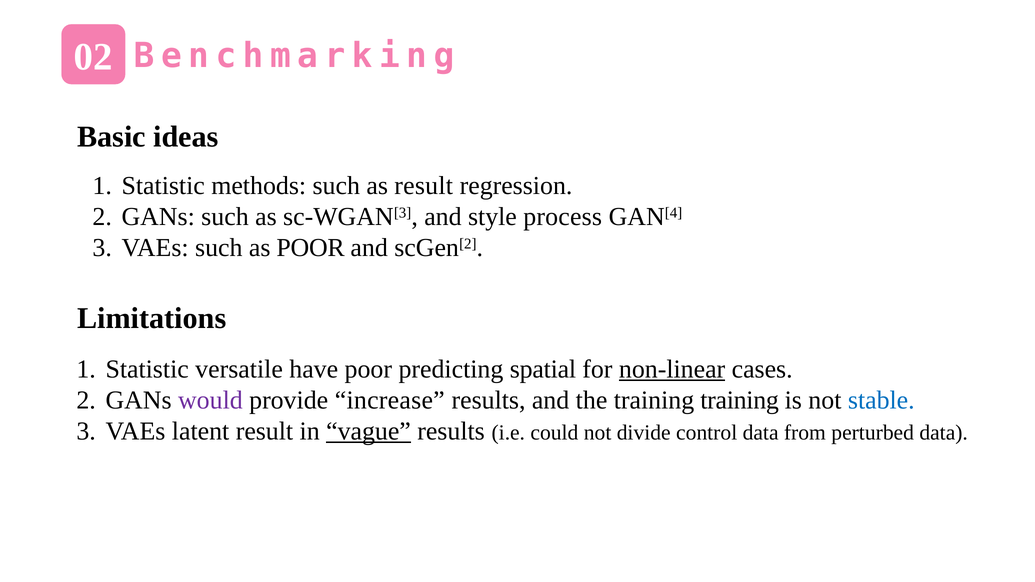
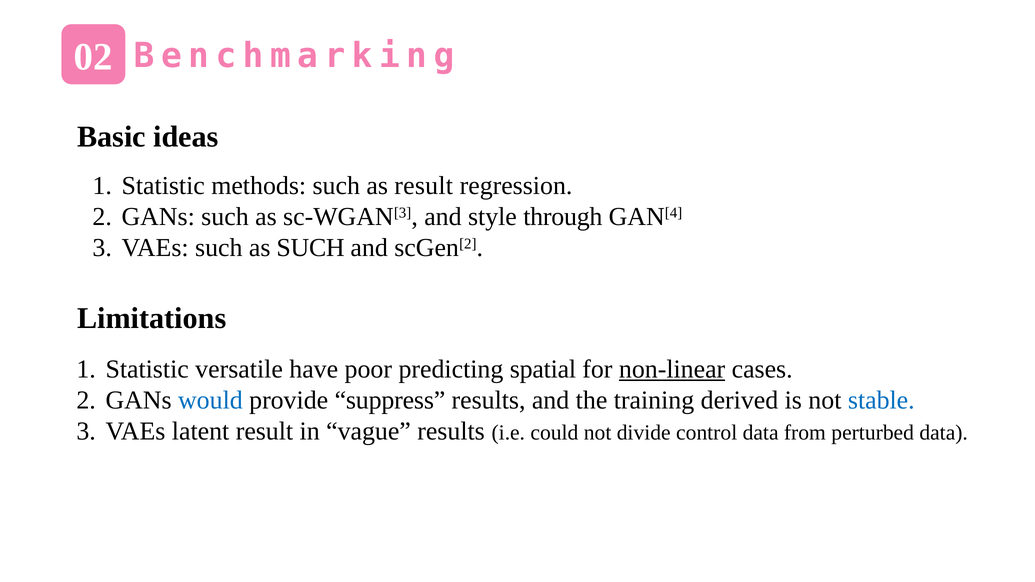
process: process -> through
as POOR: POOR -> SUCH
would colour: purple -> blue
increase: increase -> suppress
training training: training -> derived
vague underline: present -> none
